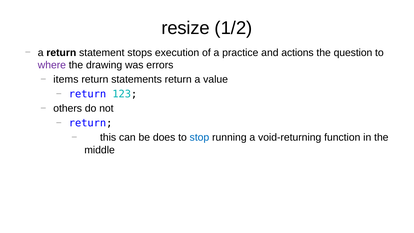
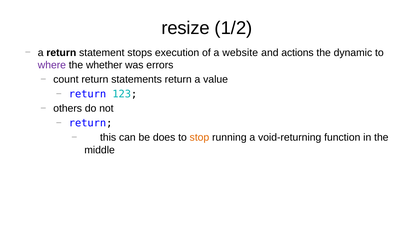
practice: practice -> website
question: question -> dynamic
drawing: drawing -> whether
items: items -> count
stop colour: blue -> orange
